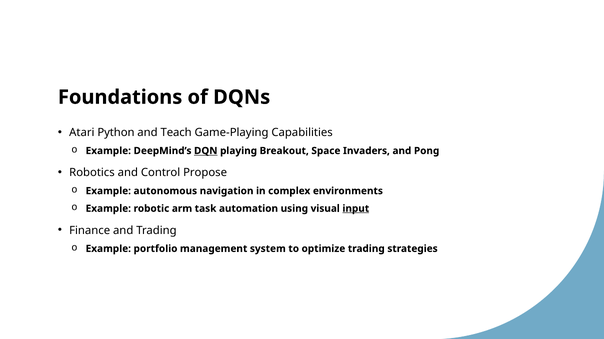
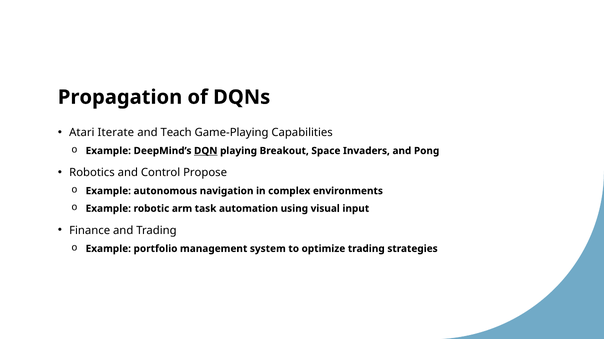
Foundations: Foundations -> Propagation
Python: Python -> Iterate
input underline: present -> none
